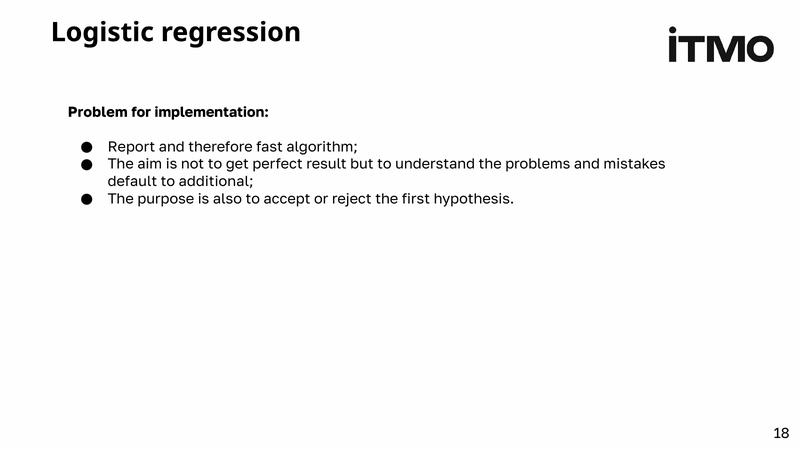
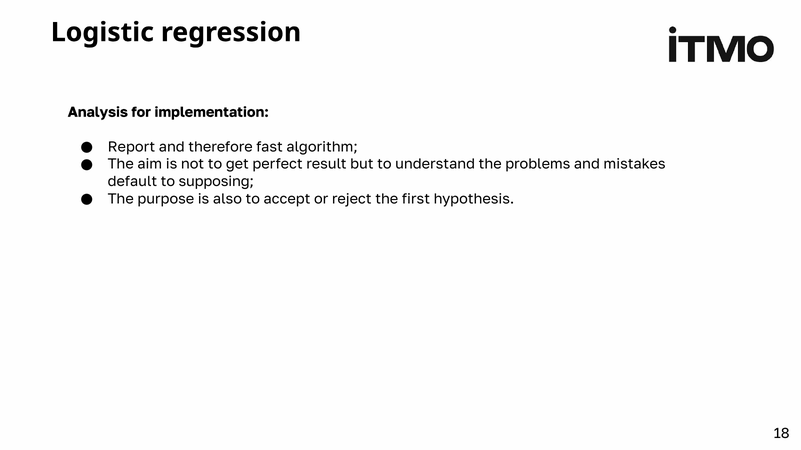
Problem: Problem -> Analysis
additional: additional -> supposing
